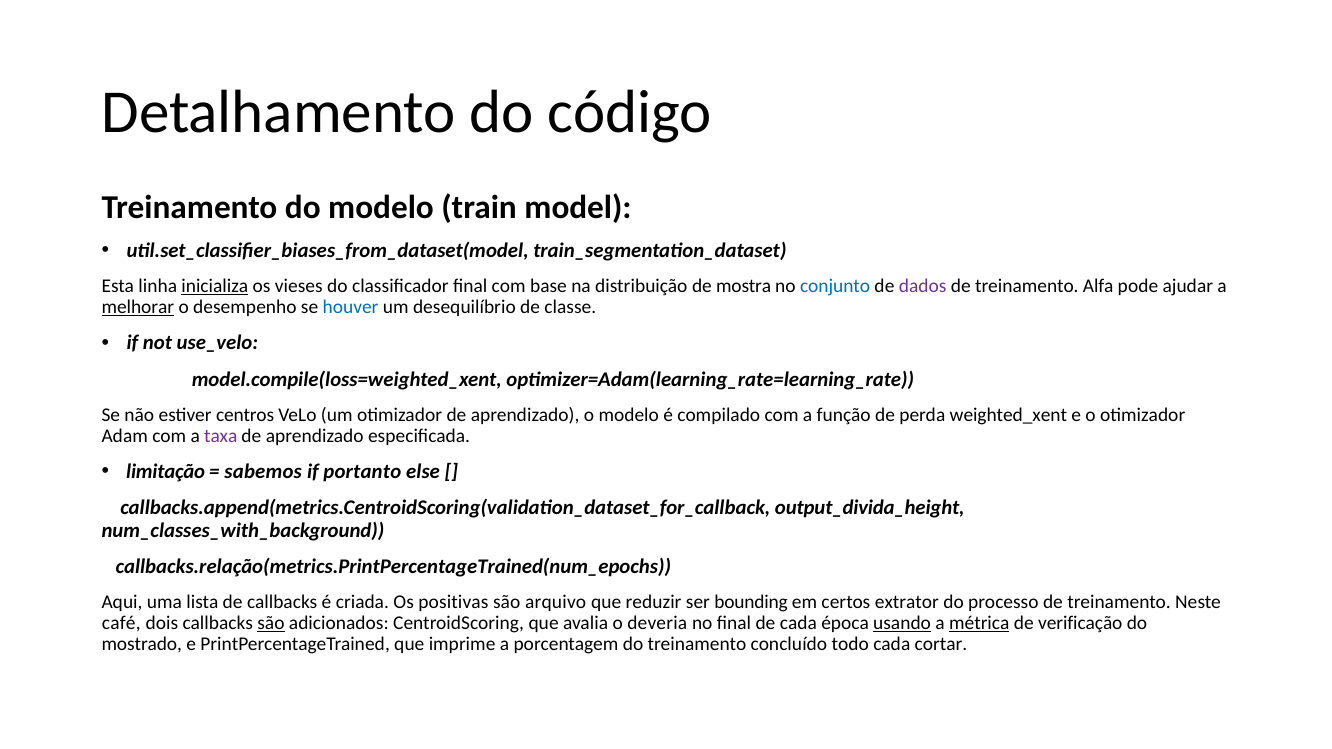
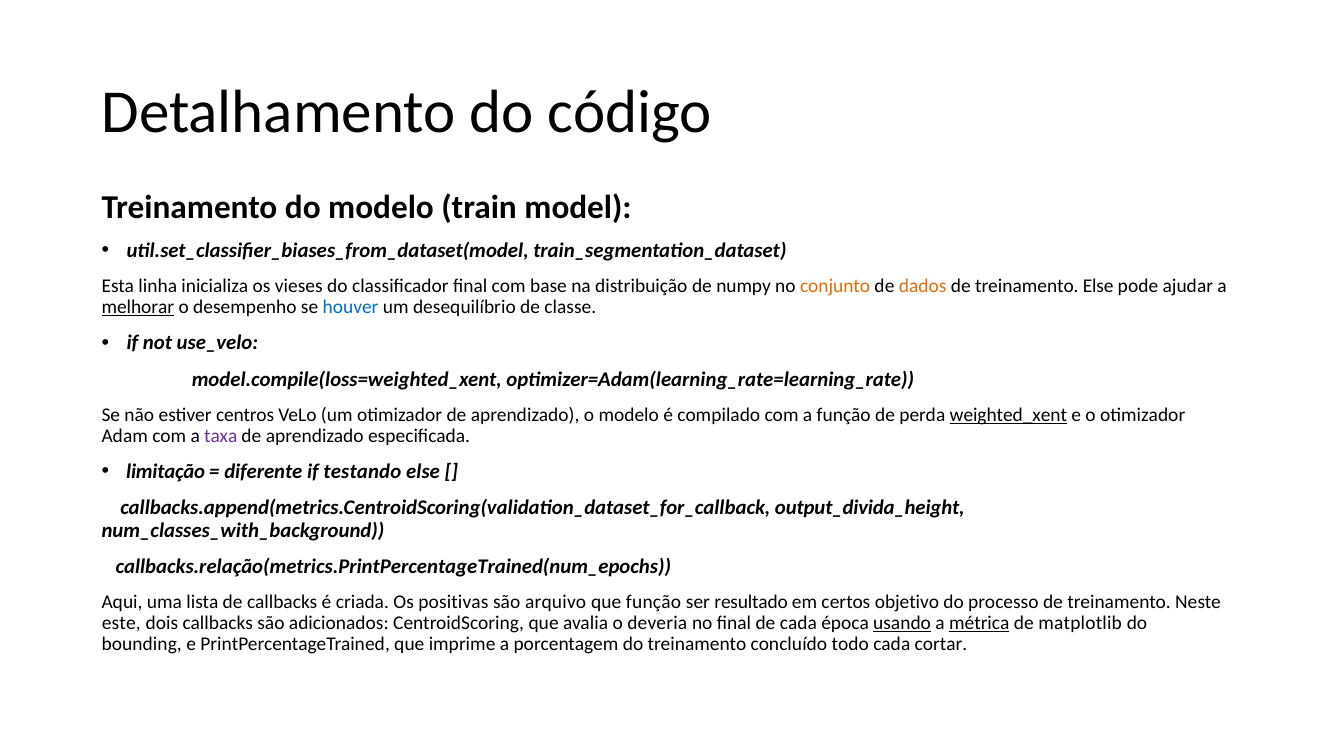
inicializa underline: present -> none
mostra: mostra -> numpy
conjunto colour: blue -> orange
dados colour: purple -> orange
treinamento Alfa: Alfa -> Else
weighted_xent underline: none -> present
sabemos: sabemos -> diferente
portanto: portanto -> testando
que reduzir: reduzir -> função
bounding: bounding -> resultado
extrator: extrator -> objetivo
café: café -> este
são at (271, 623) underline: present -> none
verificação: verificação -> matplotlib
mostrado: mostrado -> bounding
